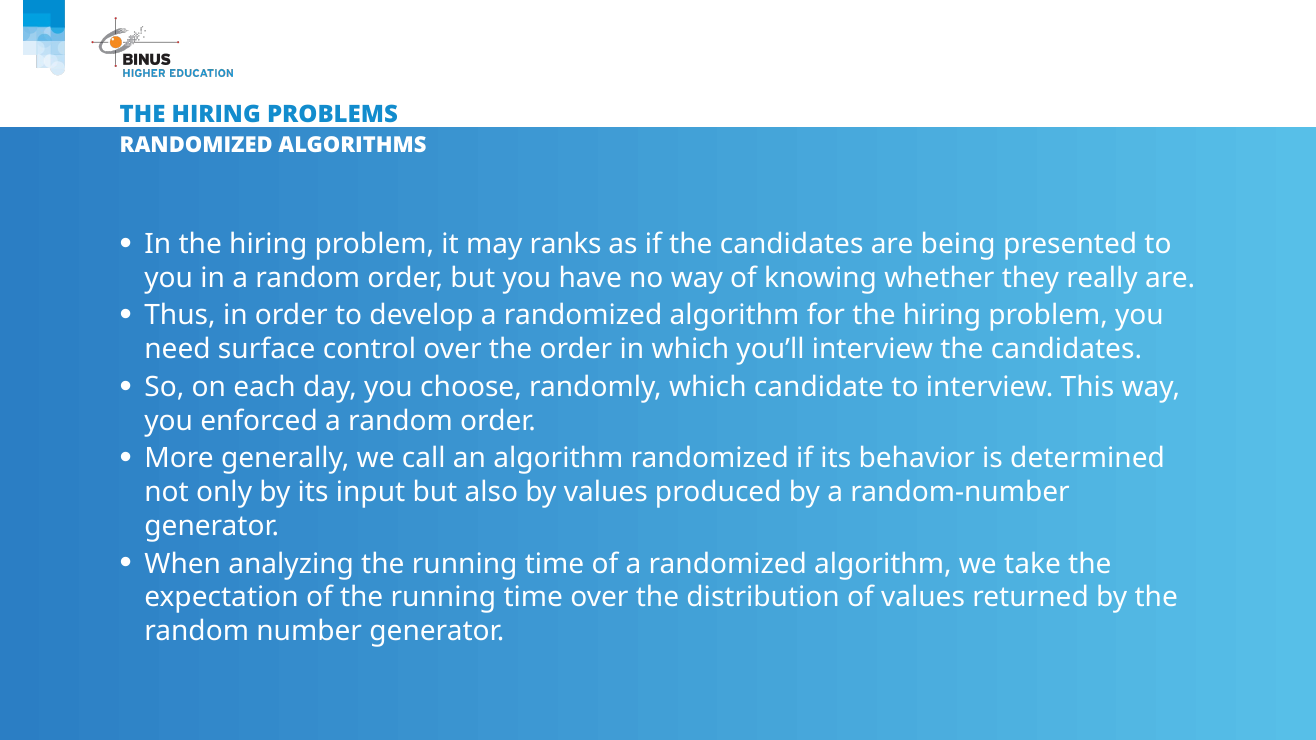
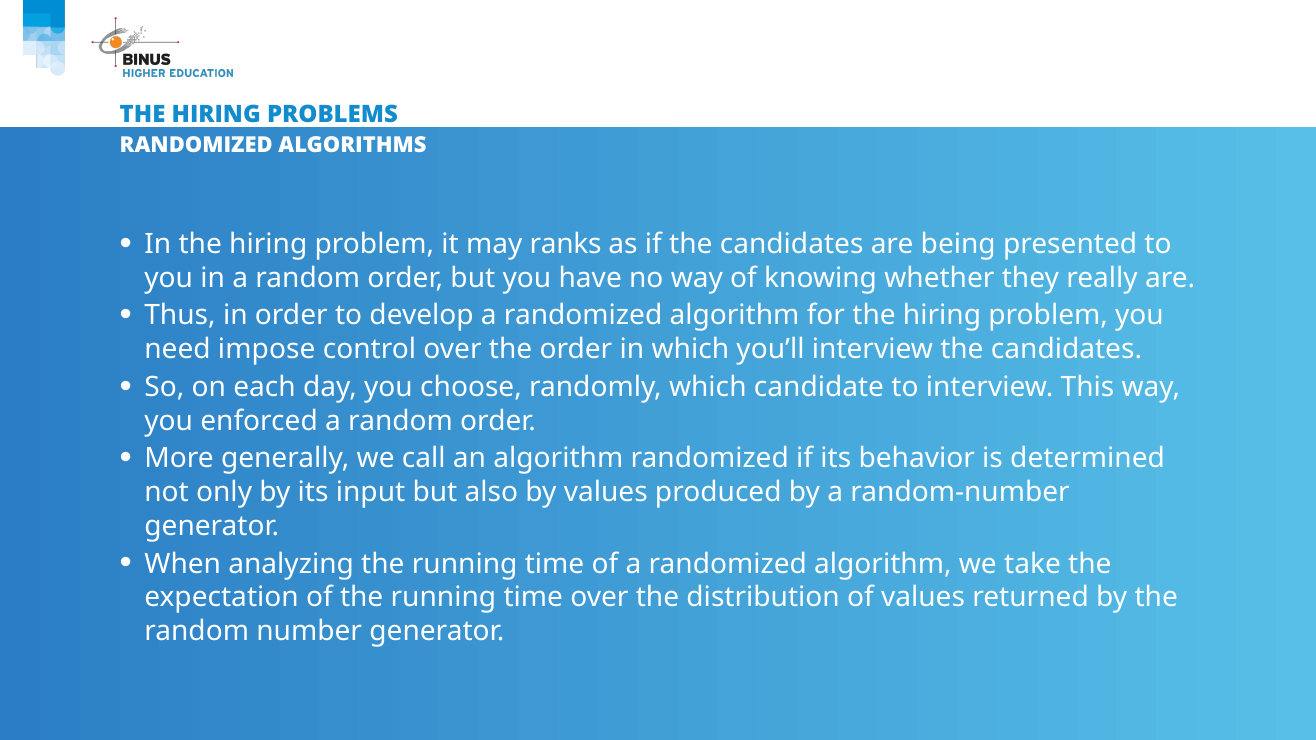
surface: surface -> impose
